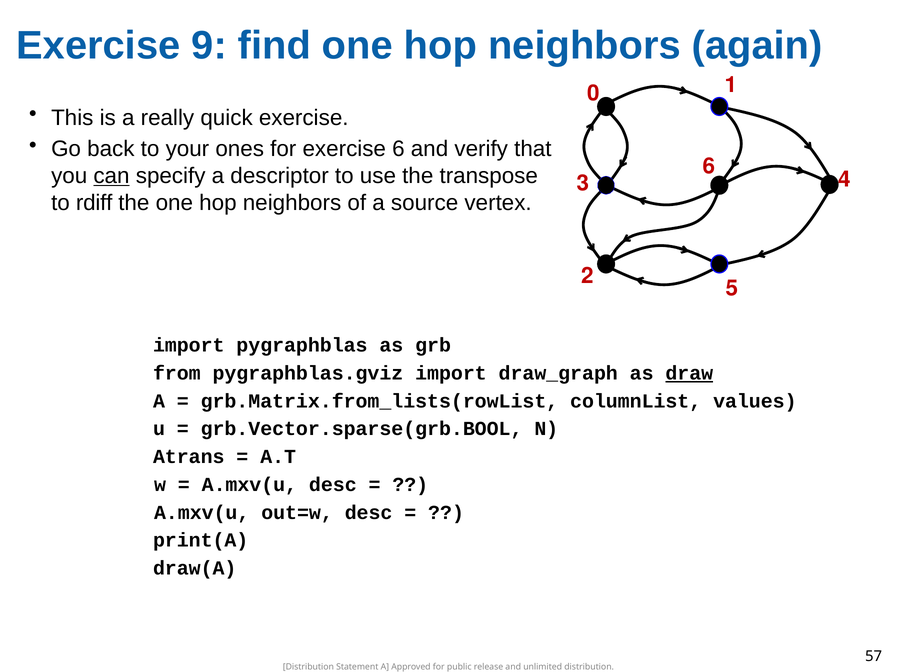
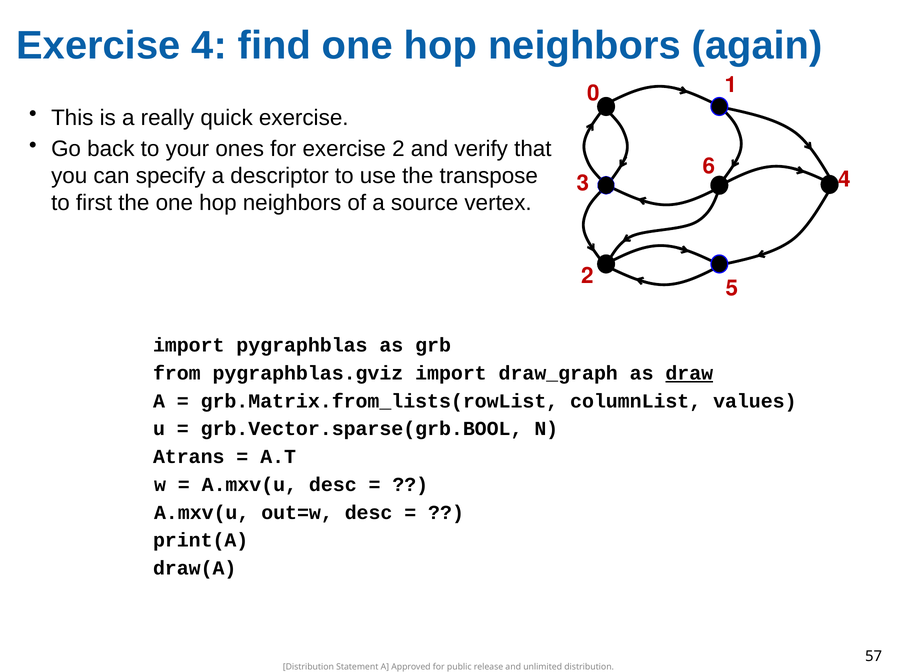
Exercise 9: 9 -> 4
exercise 6: 6 -> 2
can underline: present -> none
rdiff: rdiff -> first
